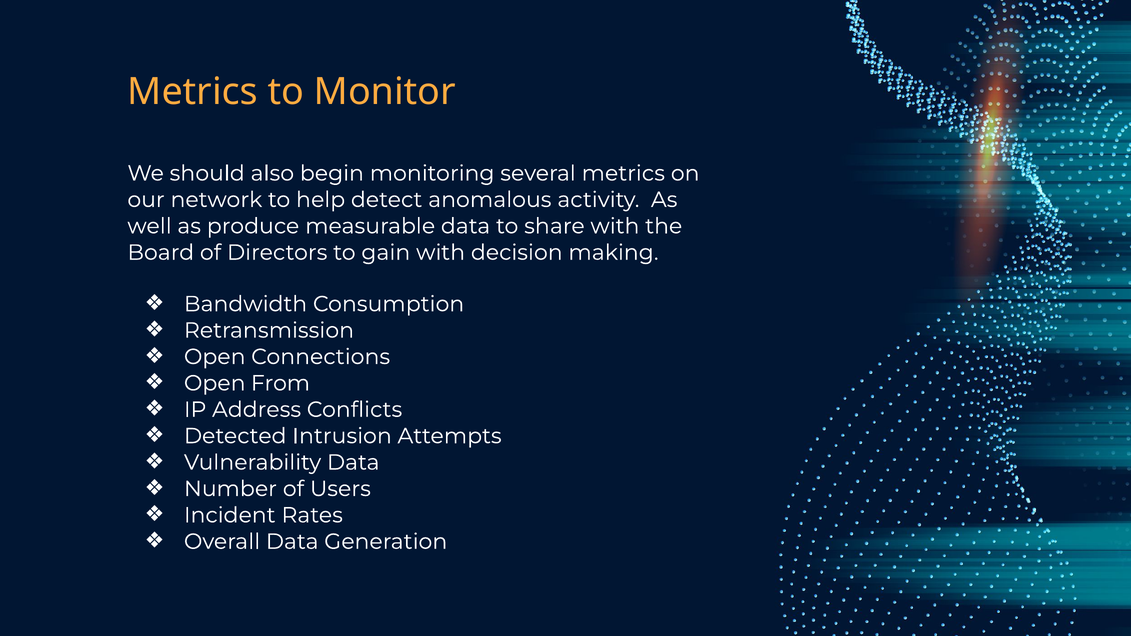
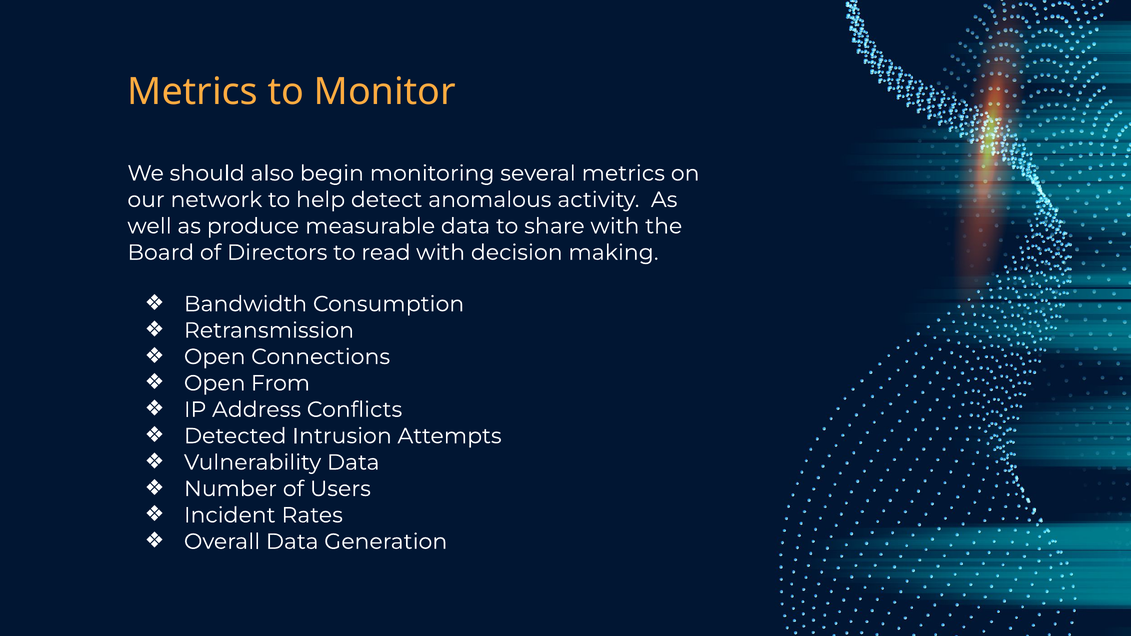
gain: gain -> read
